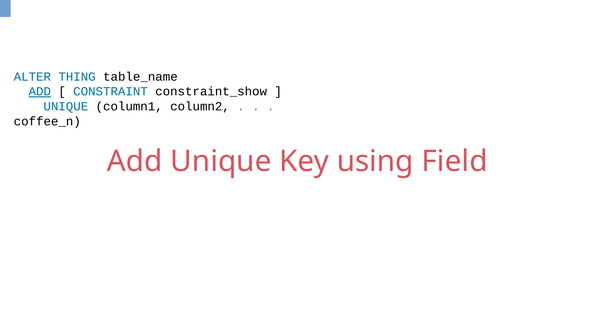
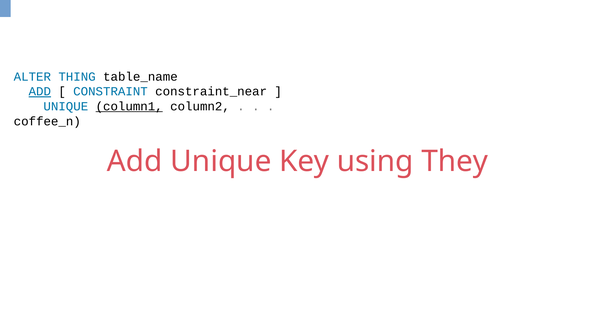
constraint_show: constraint_show -> constraint_near
column1 underline: none -> present
Field: Field -> They
